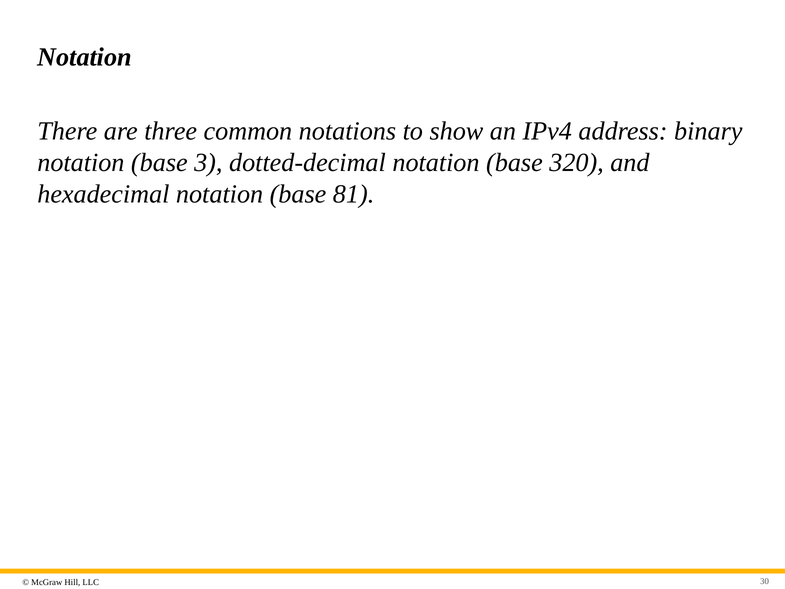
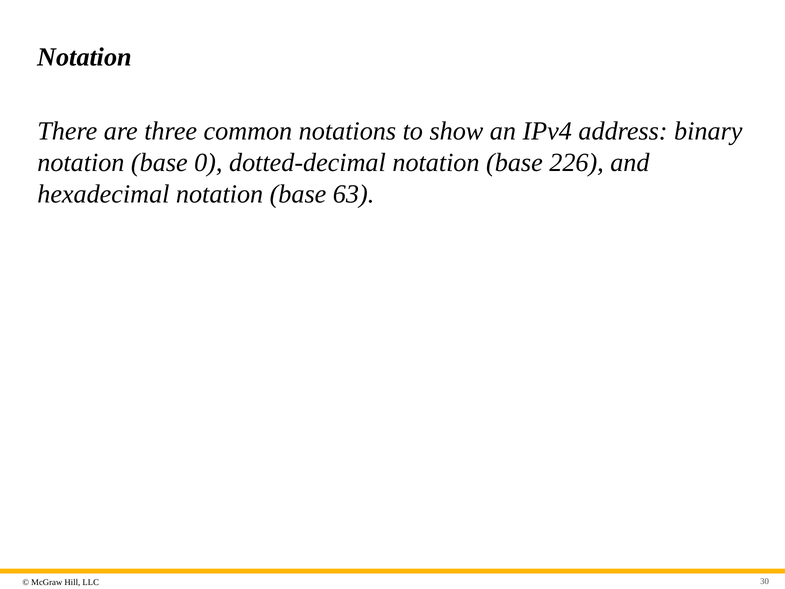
3: 3 -> 0
320: 320 -> 226
81: 81 -> 63
